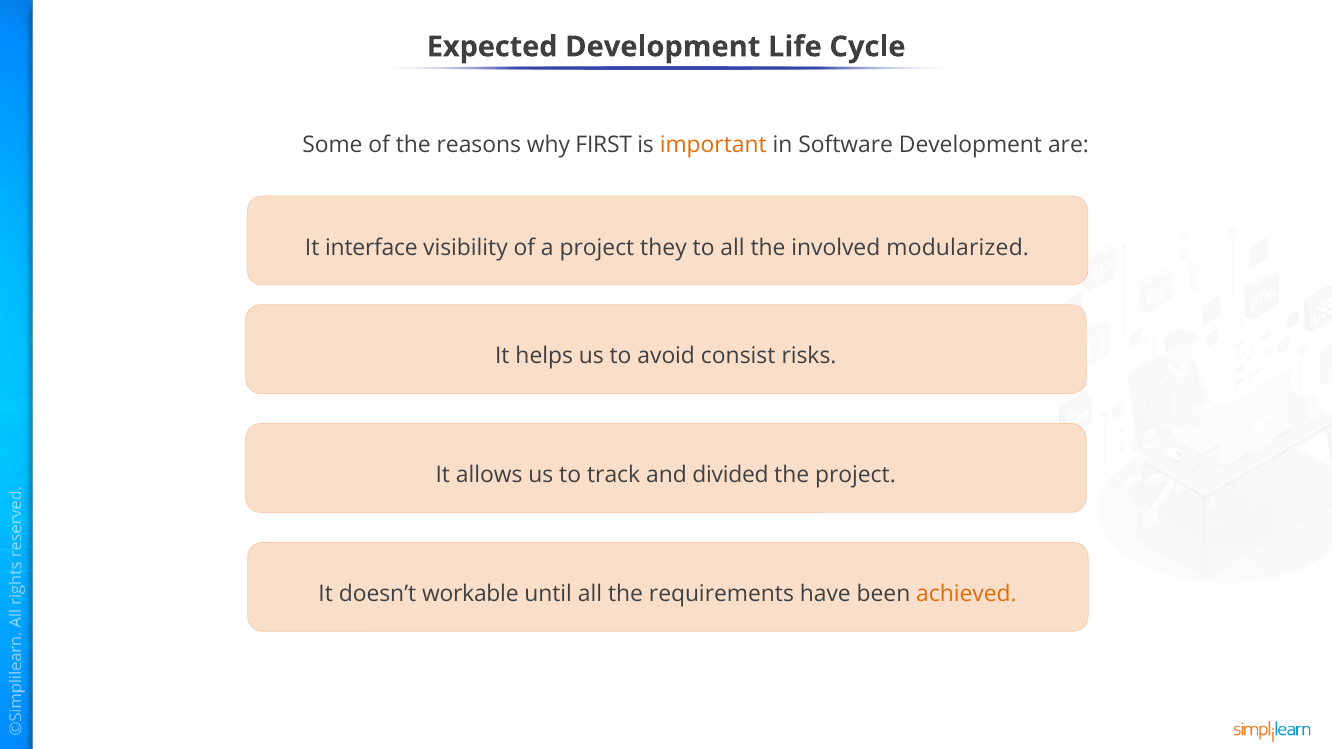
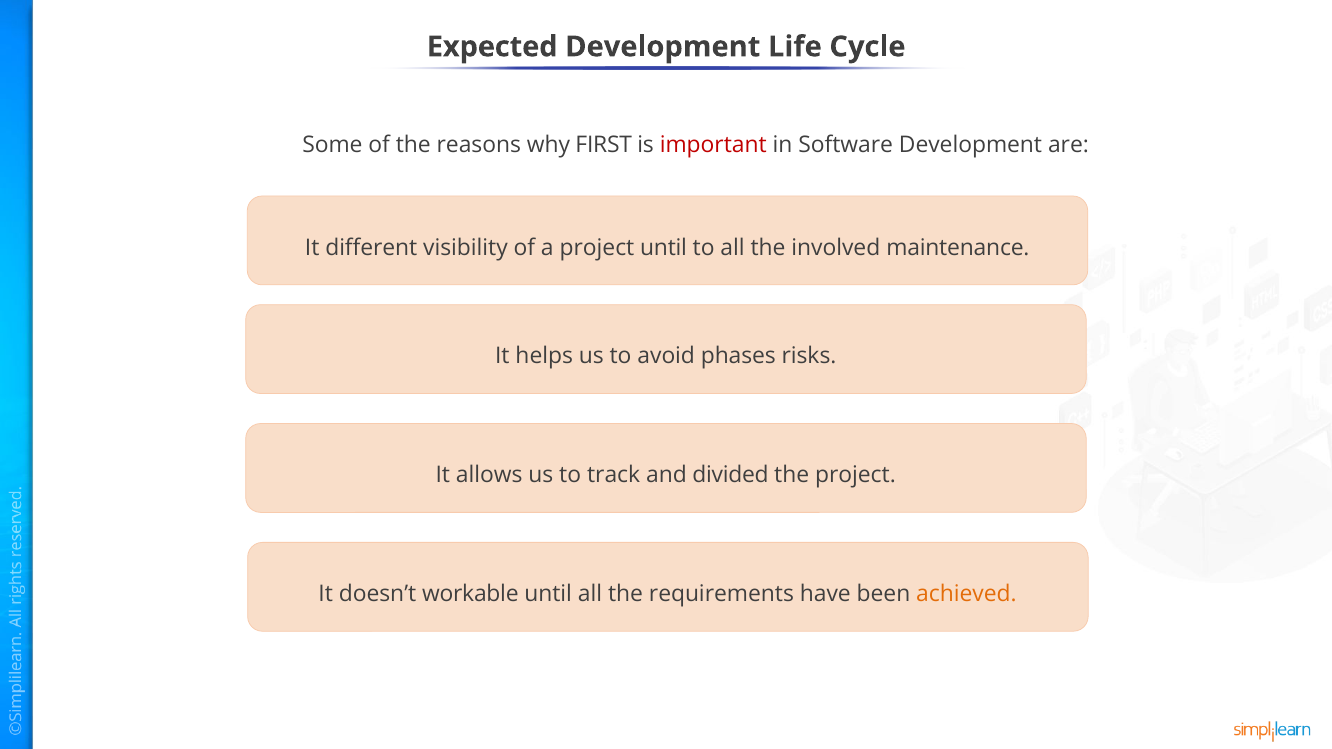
important colour: orange -> red
interface: interface -> different
project they: they -> until
modularized: modularized -> maintenance
consist: consist -> phases
